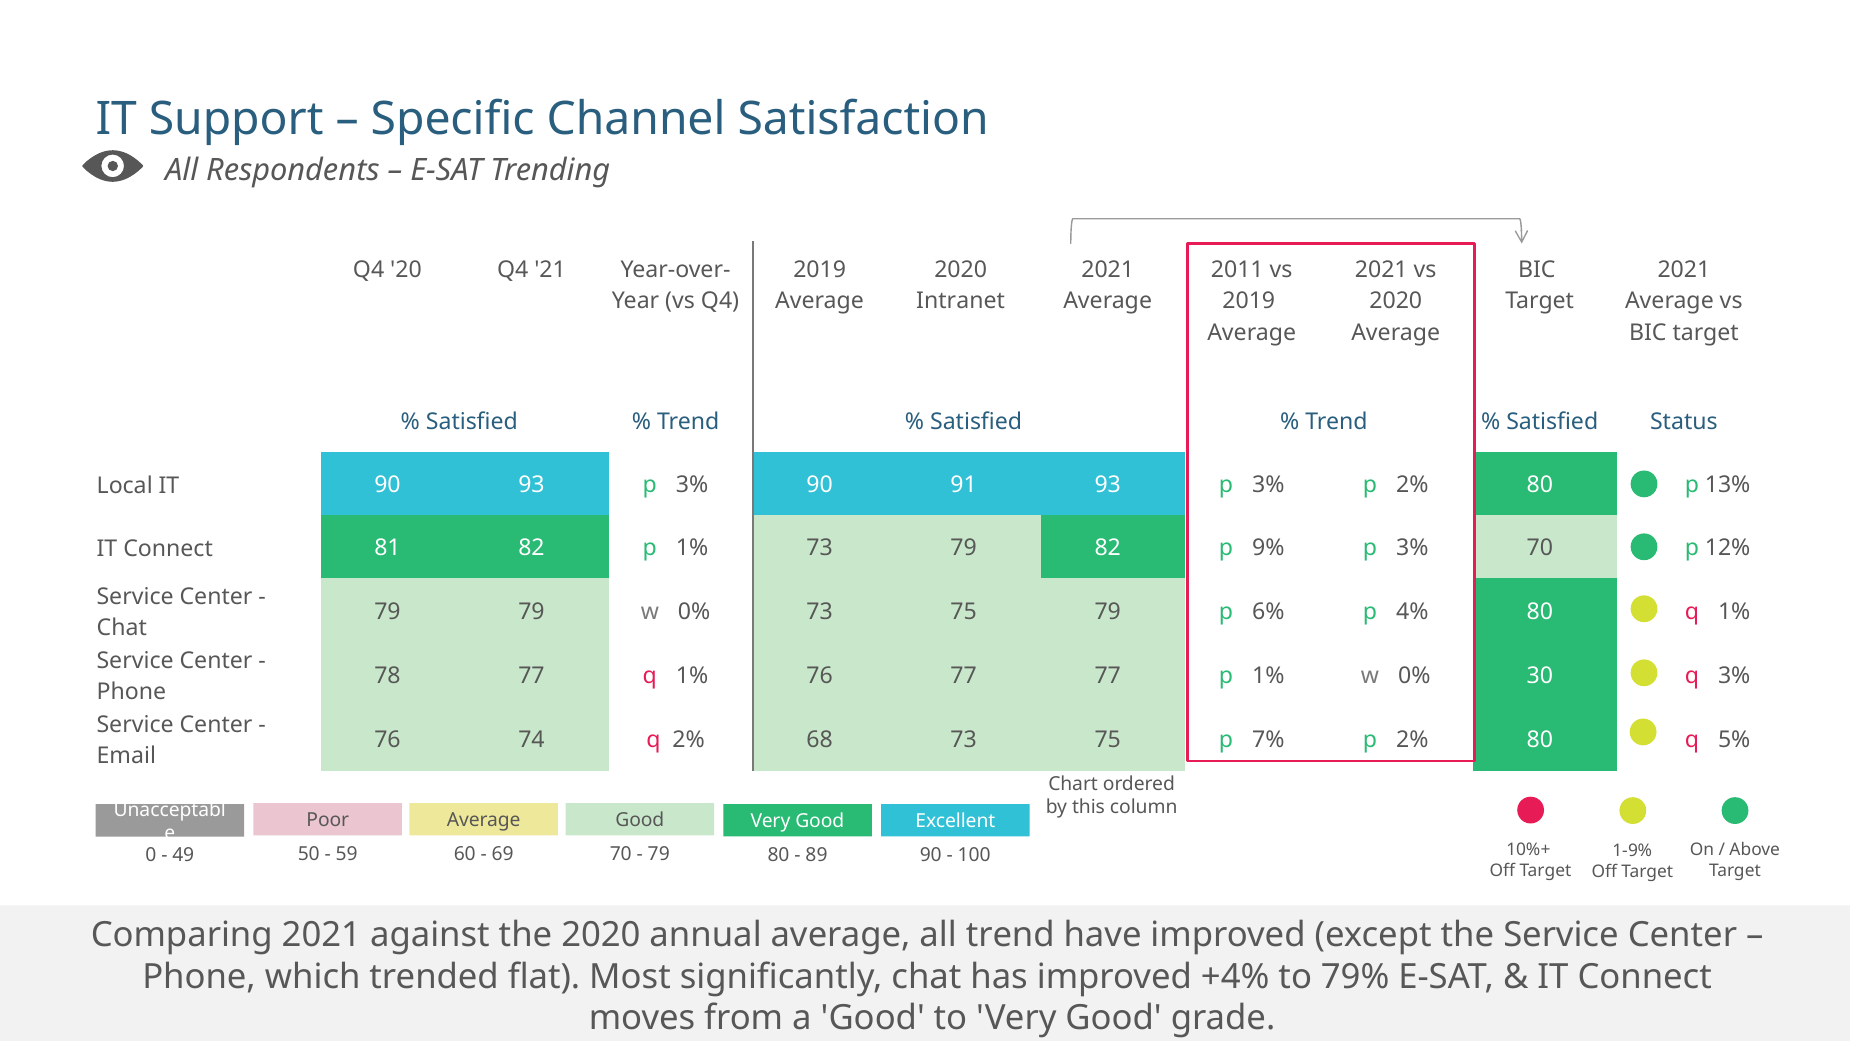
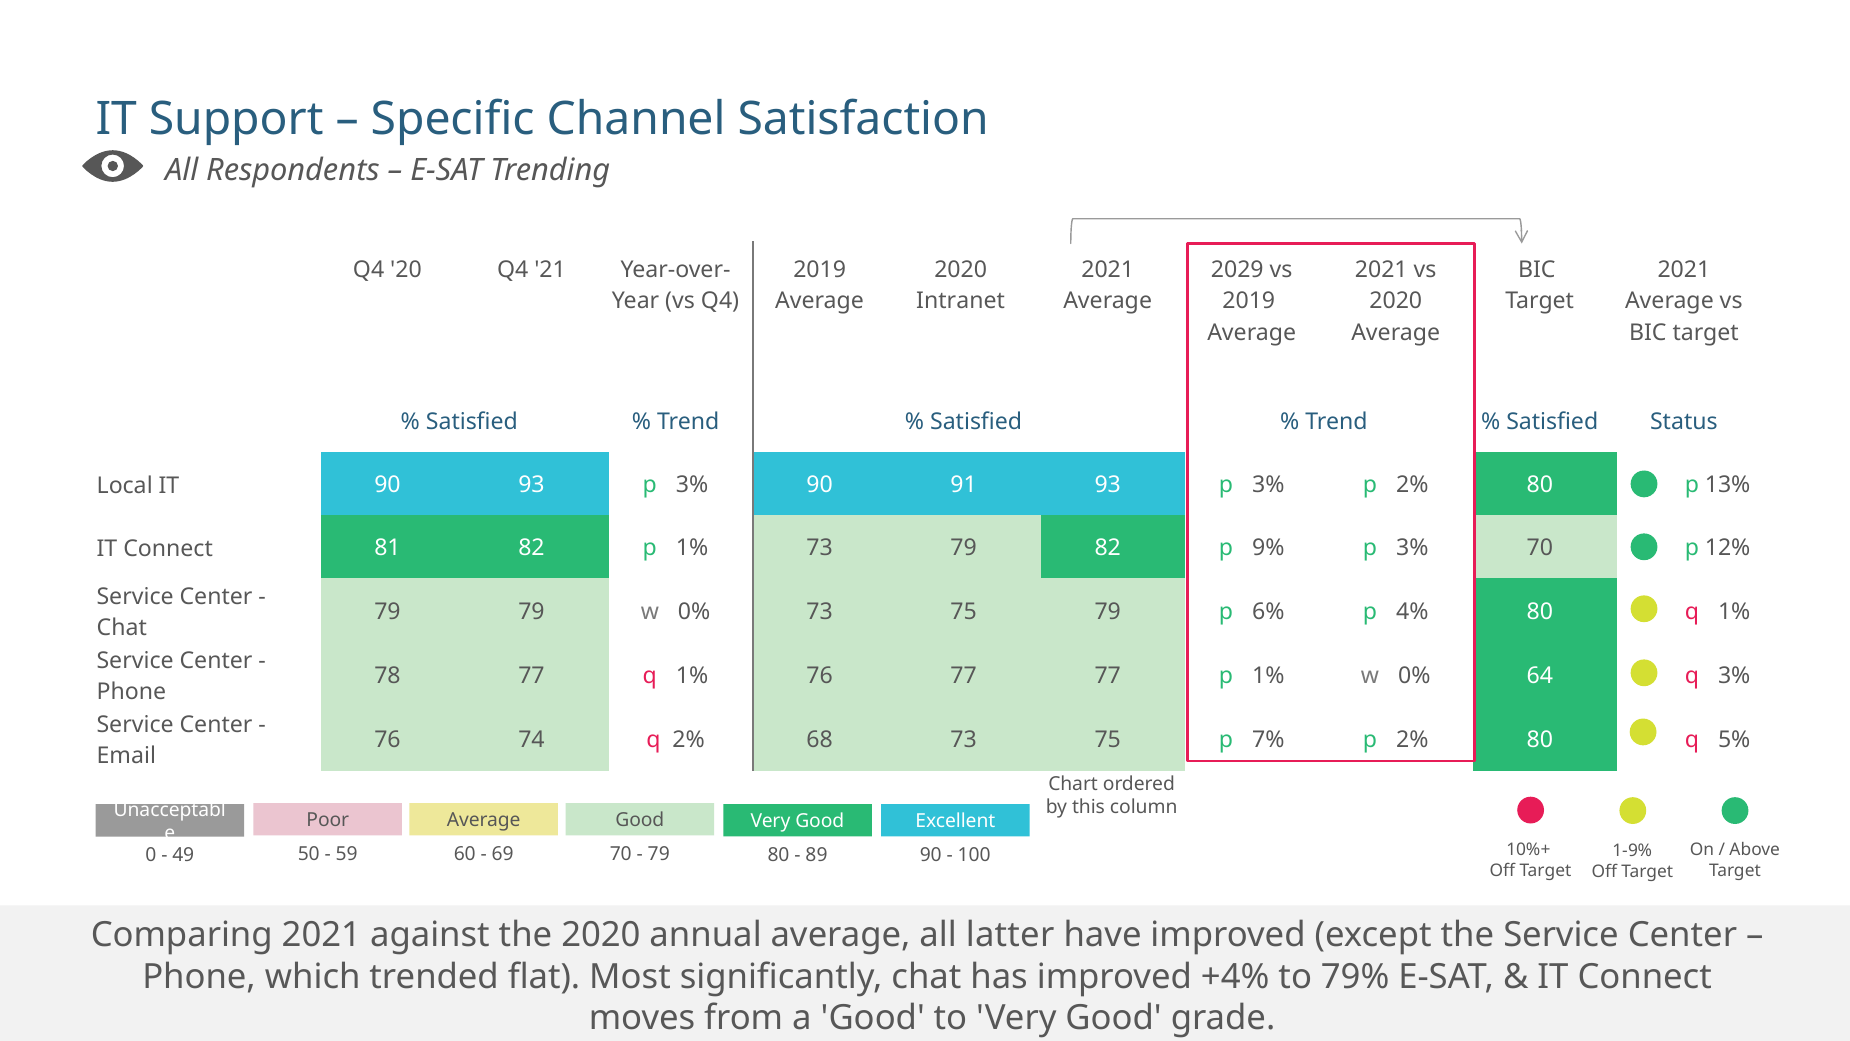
2011: 2011 -> 2029
30: 30 -> 64
all trend: trend -> latter
